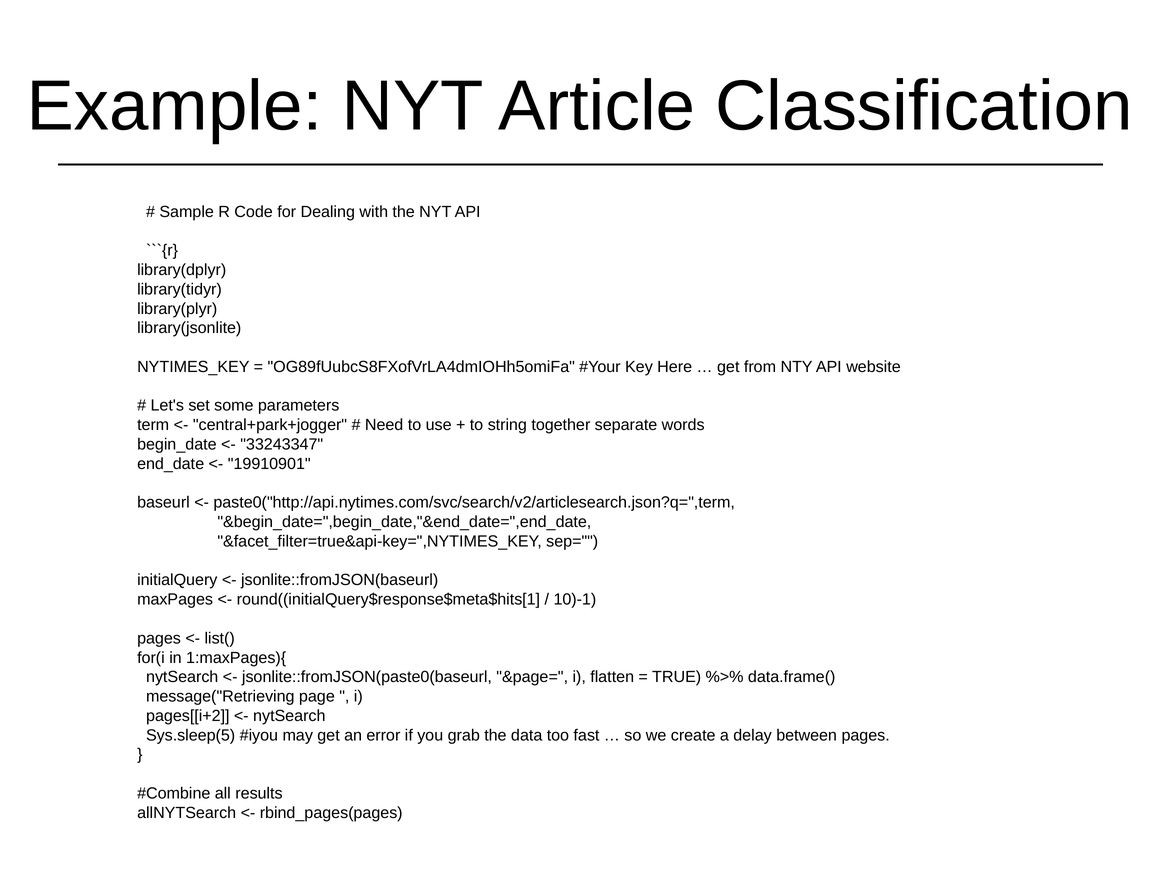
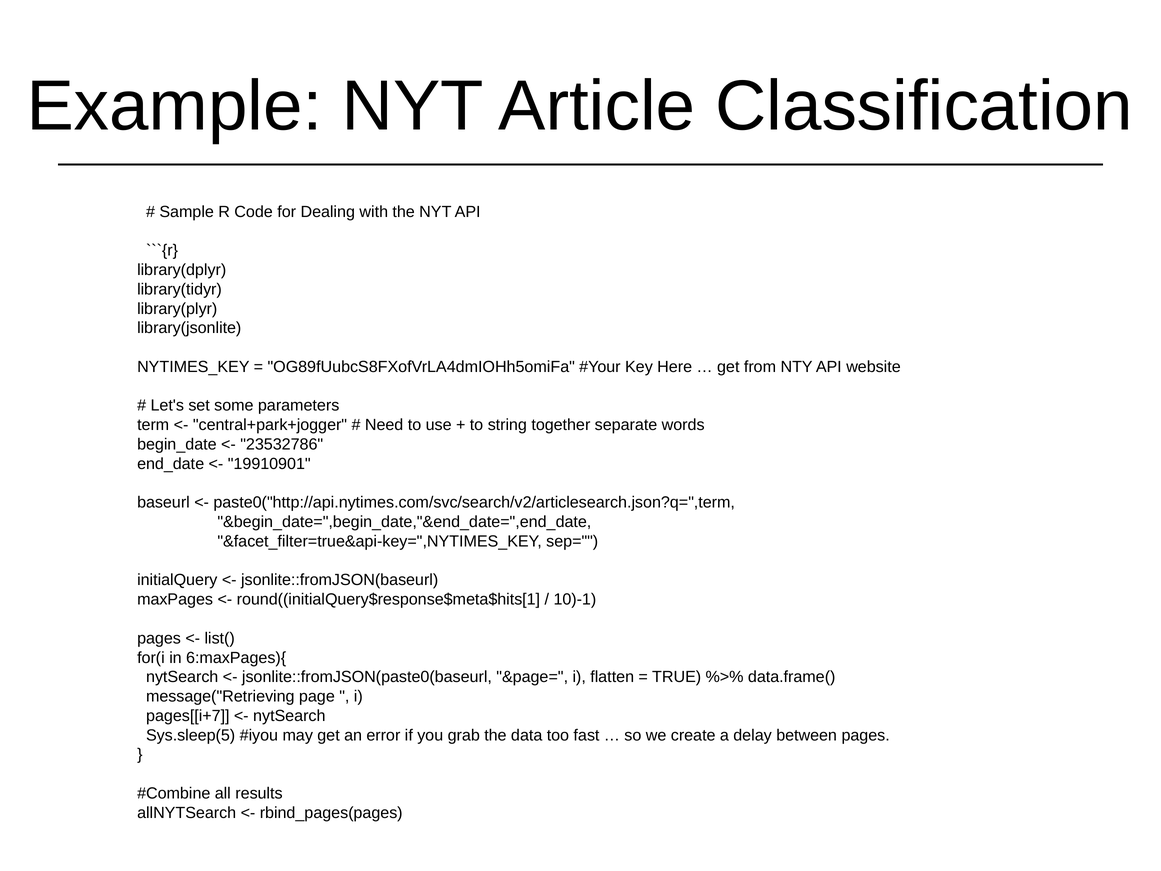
33243347: 33243347 -> 23532786
1:maxPages){: 1:maxPages){ -> 6:maxPages){
pages[[i+2: pages[[i+2 -> pages[[i+7
